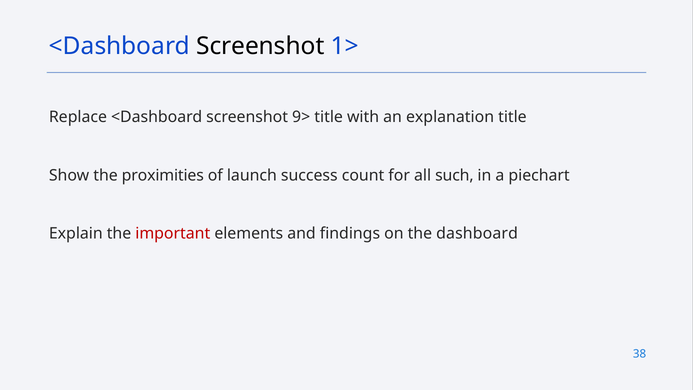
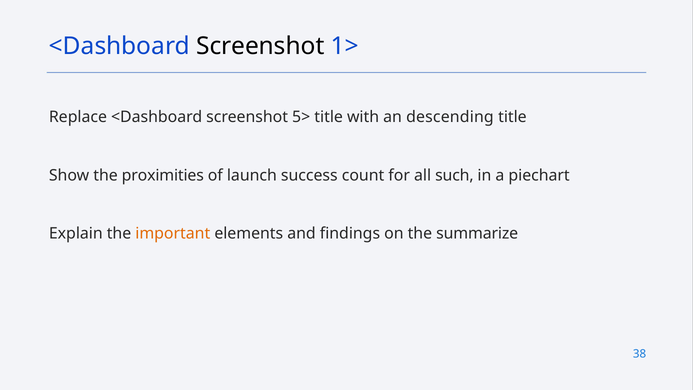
9>: 9> -> 5>
explanation: explanation -> descending
important colour: red -> orange
dashboard: dashboard -> summarize
